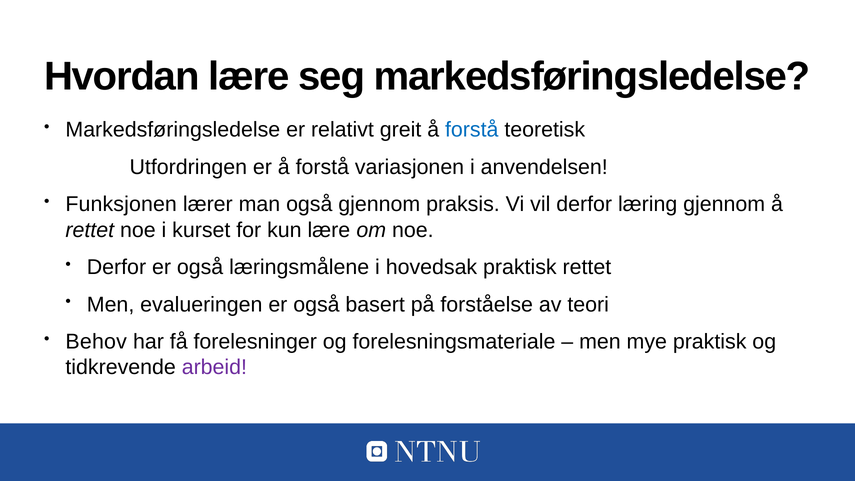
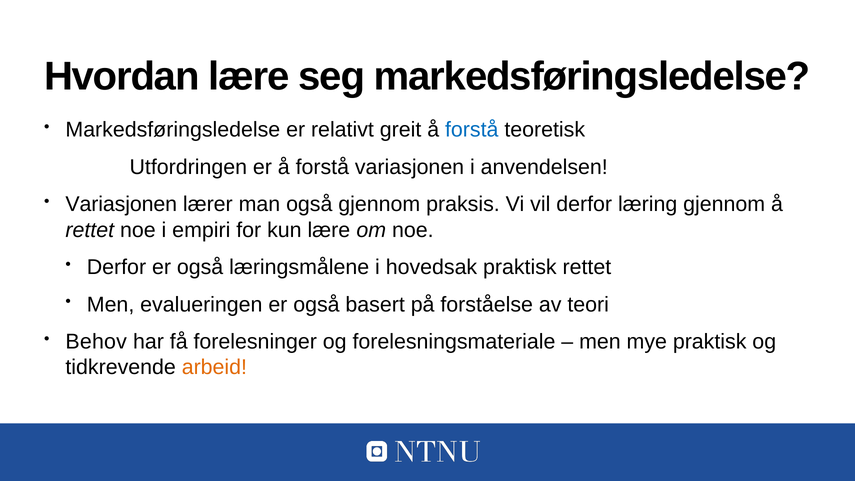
Funksjonen at (121, 204): Funksjonen -> Variasjonen
kurset: kurset -> empiri
arbeid colour: purple -> orange
